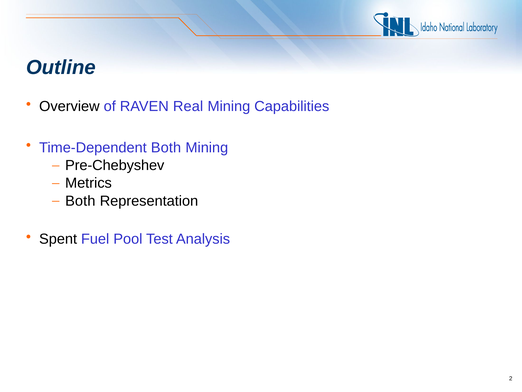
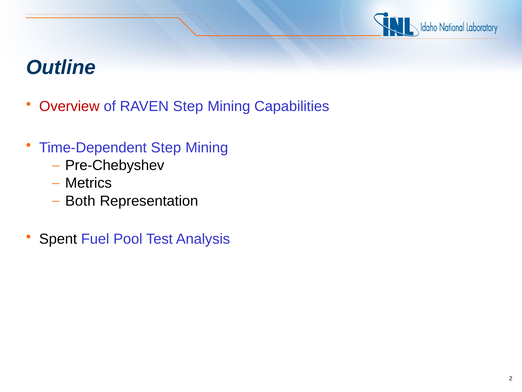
Overview colour: black -> red
RAVEN Real: Real -> Step
Time-Dependent Both: Both -> Step
